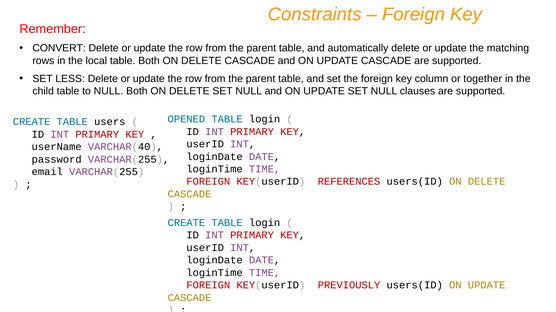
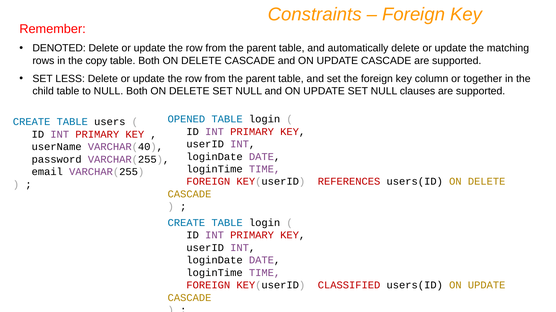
CONVERT: CONVERT -> DENOTED
local: local -> copy
PREVIOUSLY: PREVIOUSLY -> CLASSIFIED
